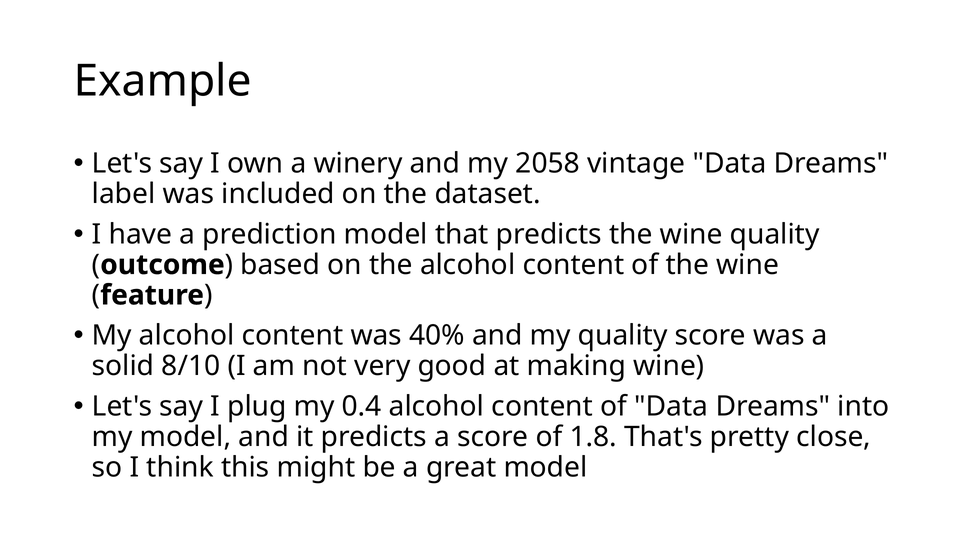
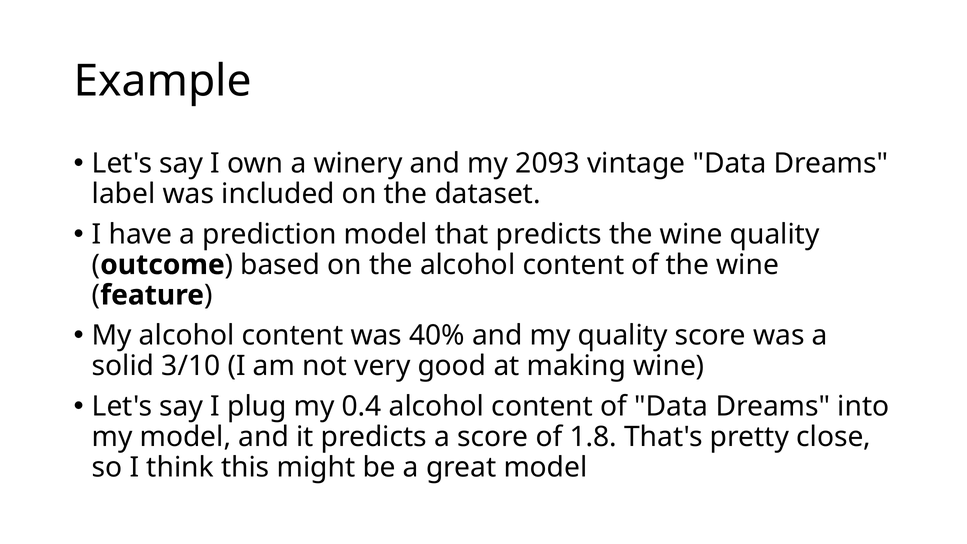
2058: 2058 -> 2093
8/10: 8/10 -> 3/10
